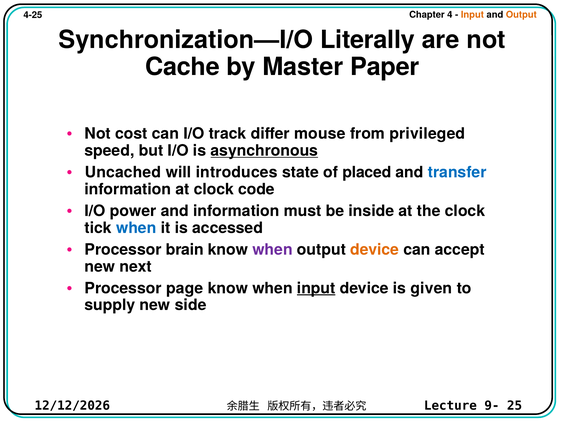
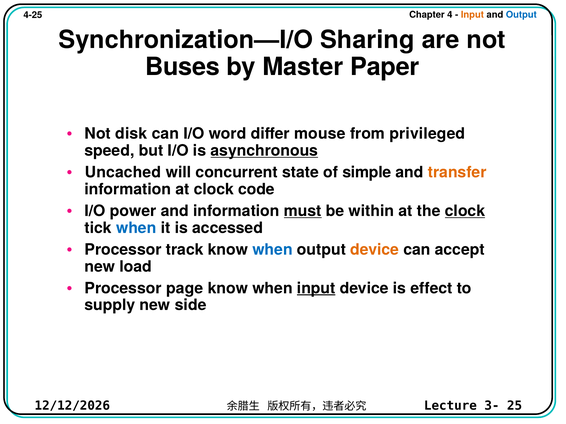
Output at (521, 15) colour: orange -> blue
Literally: Literally -> Sharing
Cache: Cache -> Buses
cost: cost -> disk
track: track -> word
introduces: introduces -> concurrent
placed: placed -> simple
transfer colour: blue -> orange
must underline: none -> present
inside: inside -> within
clock at (465, 211) underline: none -> present
brain: brain -> track
when at (273, 250) colour: purple -> blue
next: next -> load
given: given -> effect
9-: 9- -> 3-
